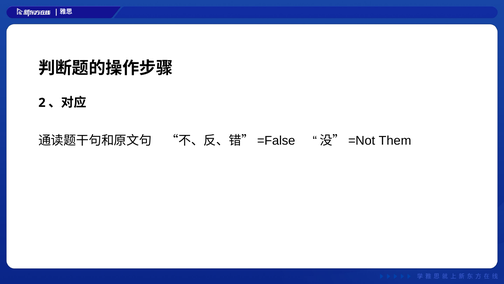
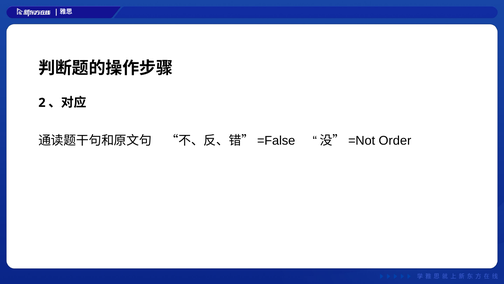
Them: Them -> Order
